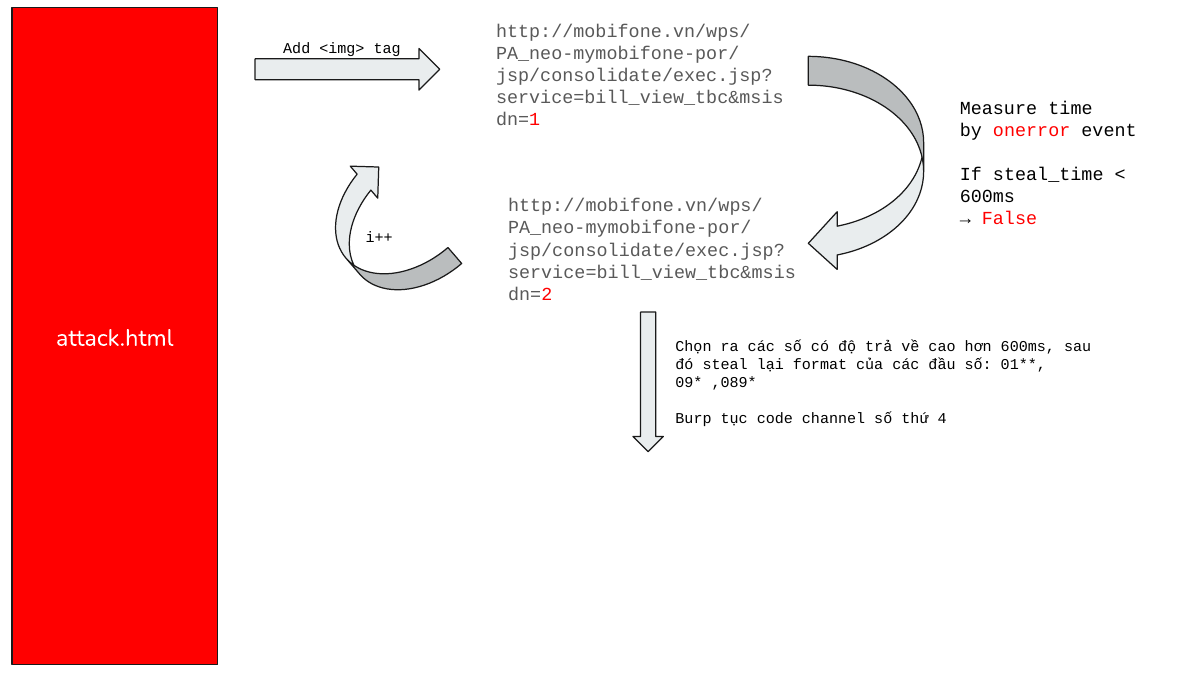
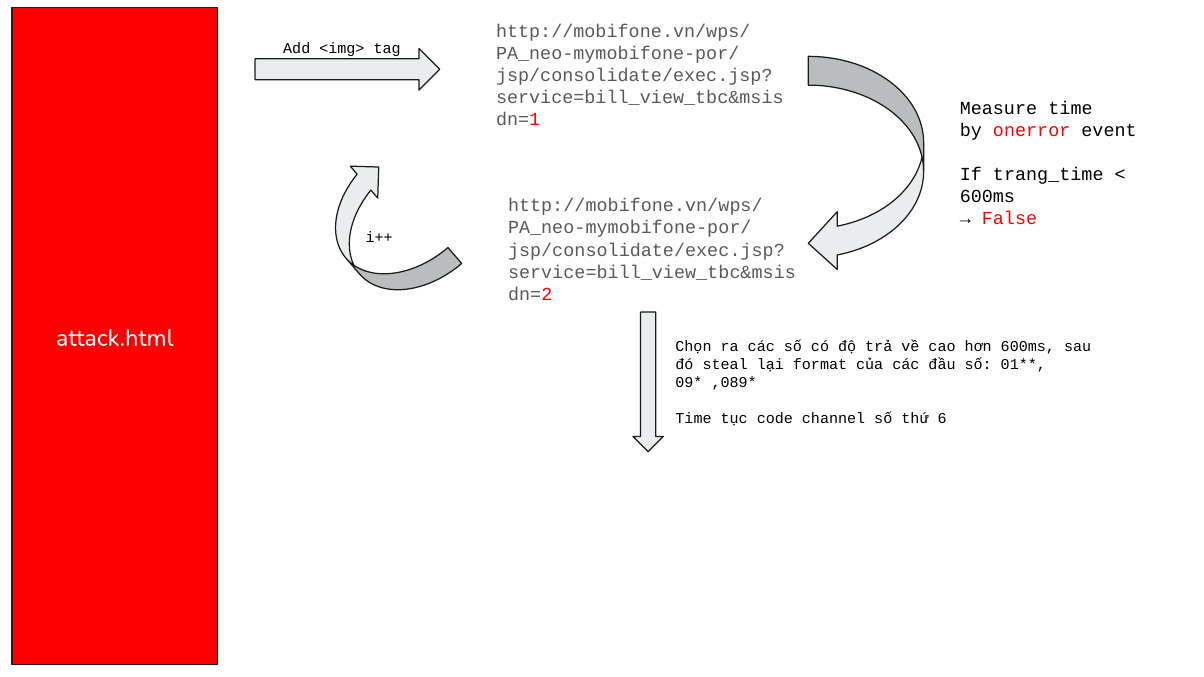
steal_time: steal_time -> trang_time
Burp at (694, 419): Burp -> Time
4: 4 -> 6
